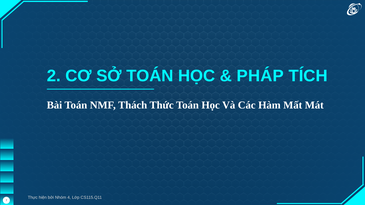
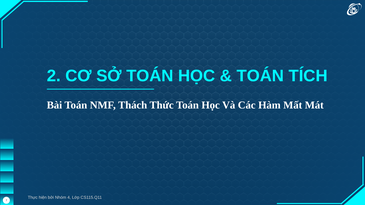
PHÁP at (260, 76): PHÁP -> TOÁN
